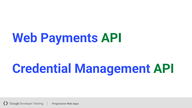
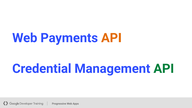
API at (111, 38) colour: green -> orange
